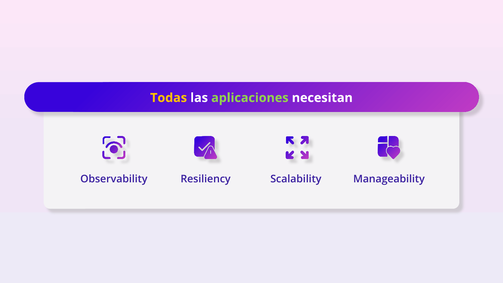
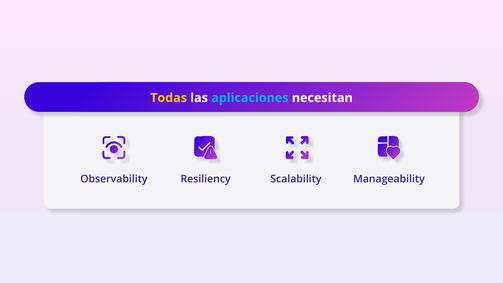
aplicaciones colour: light green -> light blue
